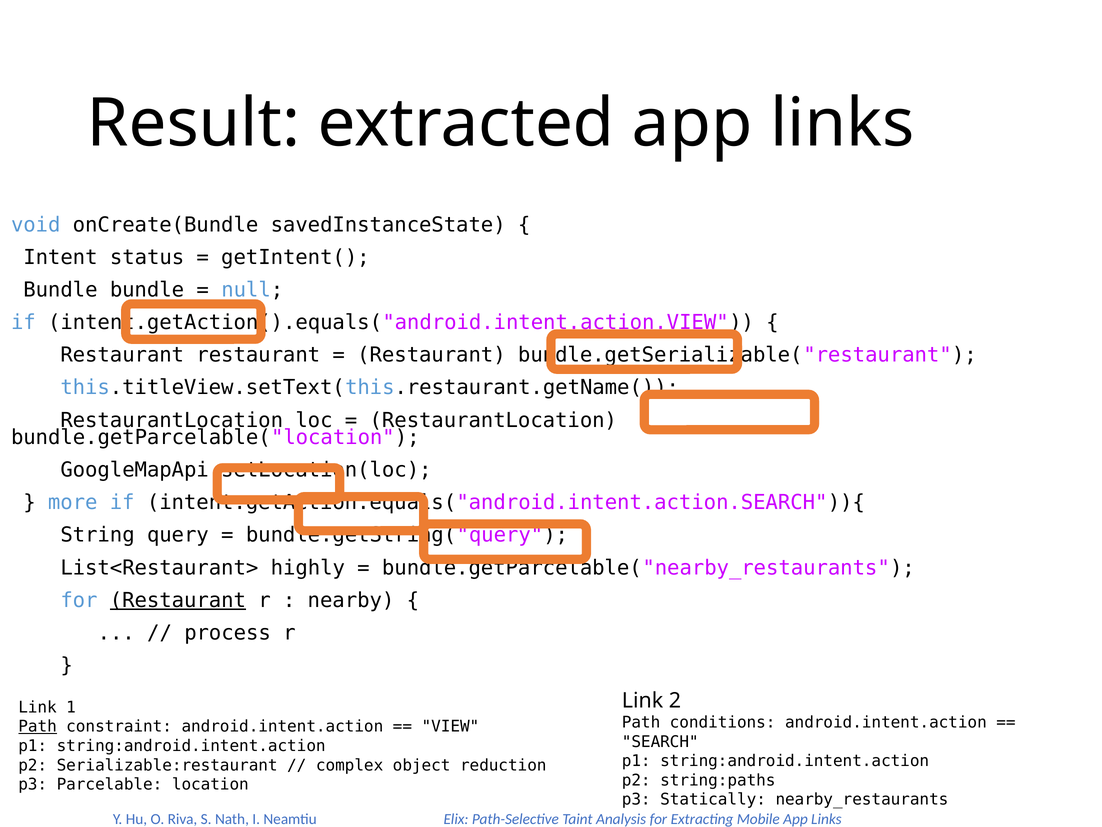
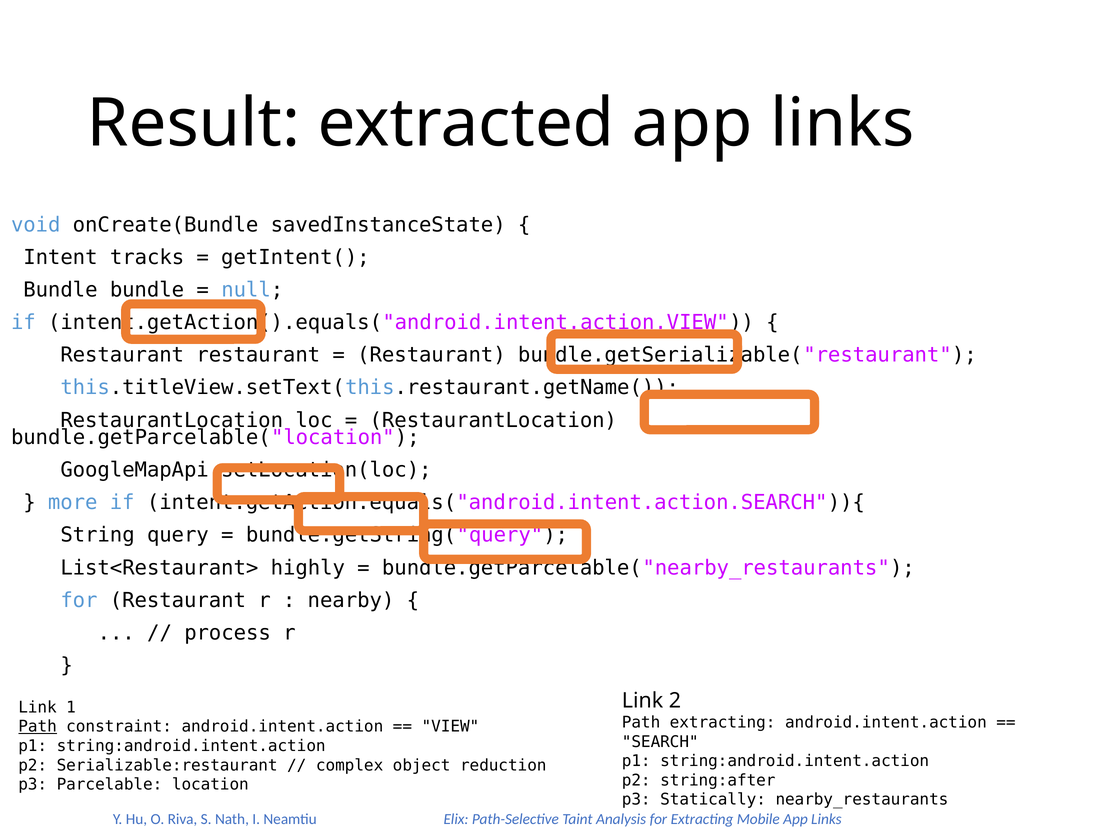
status: status -> tracks
Restaurant at (178, 600) underline: present -> none
Path conditions: conditions -> extracting
string:paths: string:paths -> string:after
